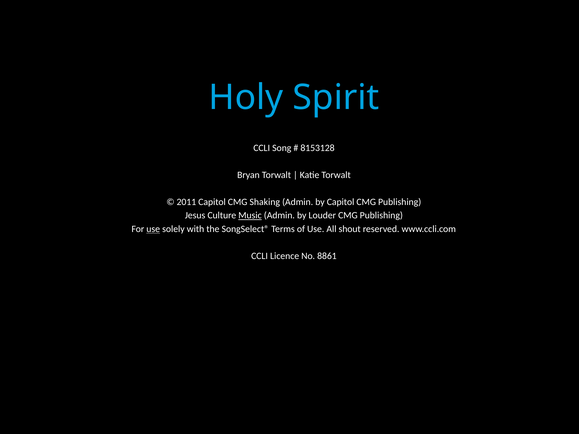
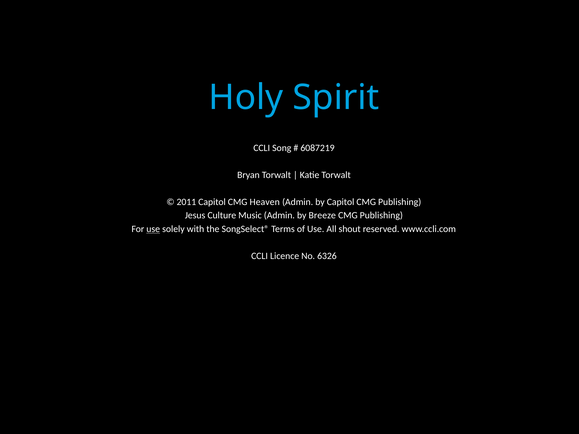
8153128: 8153128 -> 6087219
Shaking: Shaking -> Heaven
Music underline: present -> none
Louder: Louder -> Breeze
8861: 8861 -> 6326
